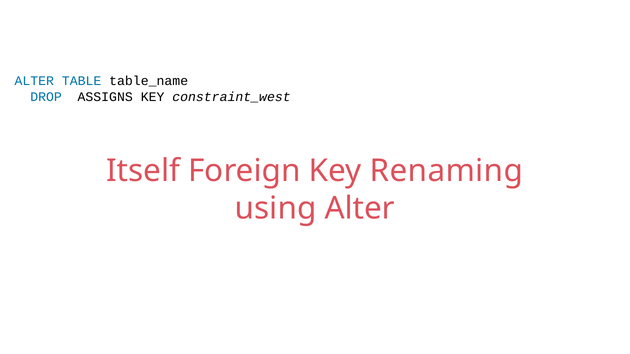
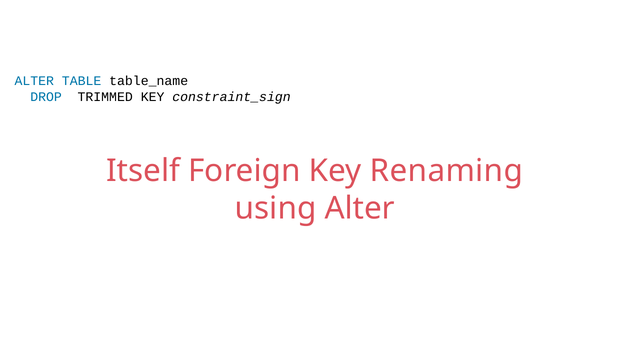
ASSIGNS: ASSIGNS -> TRIMMED
constraint_west: constraint_west -> constraint_sign
